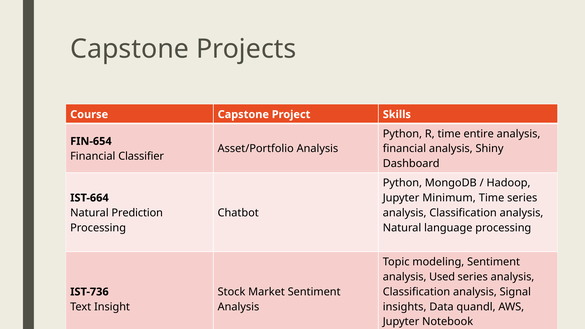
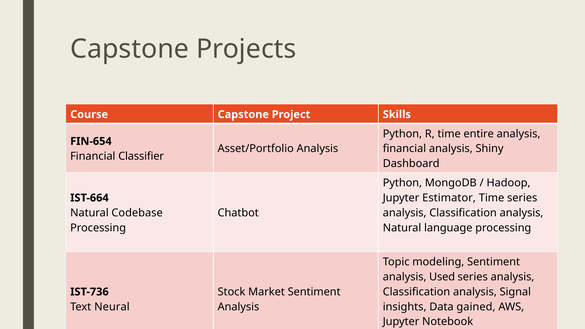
Minimum: Minimum -> Estimator
Prediction: Prediction -> Codebase
Insight: Insight -> Neural
quandl: quandl -> gained
